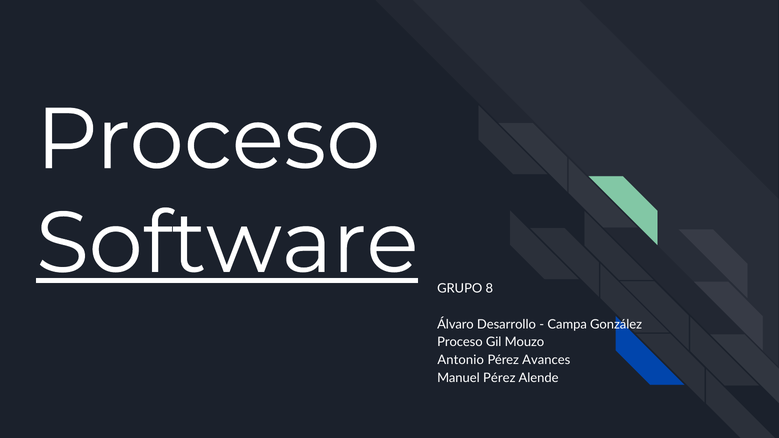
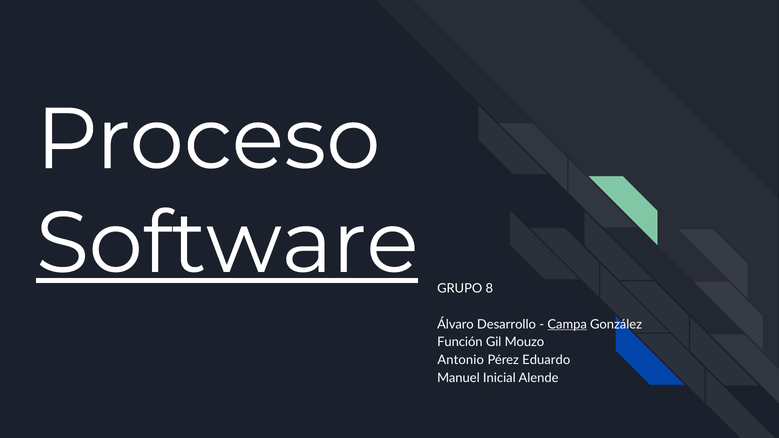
Campa underline: none -> present
Proceso at (460, 342): Proceso -> Función
Avances: Avances -> Eduardo
Manuel Pérez: Pérez -> Inicial
